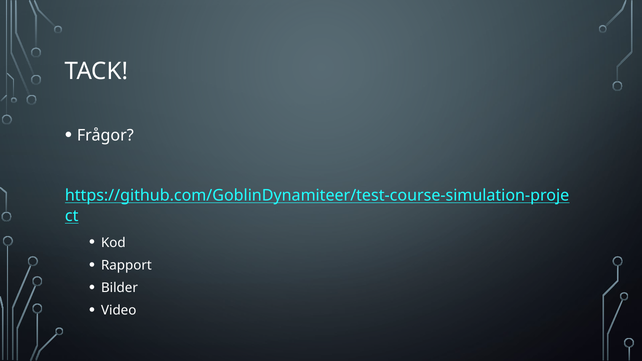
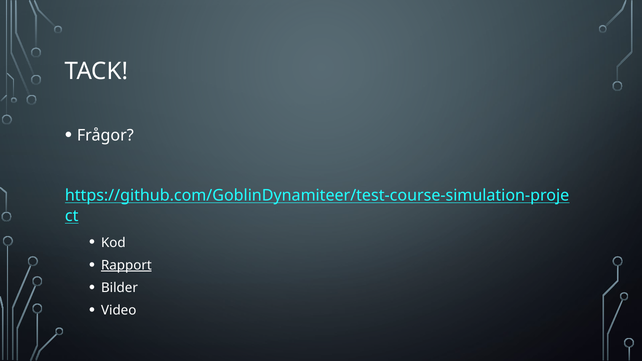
Rapport underline: none -> present
